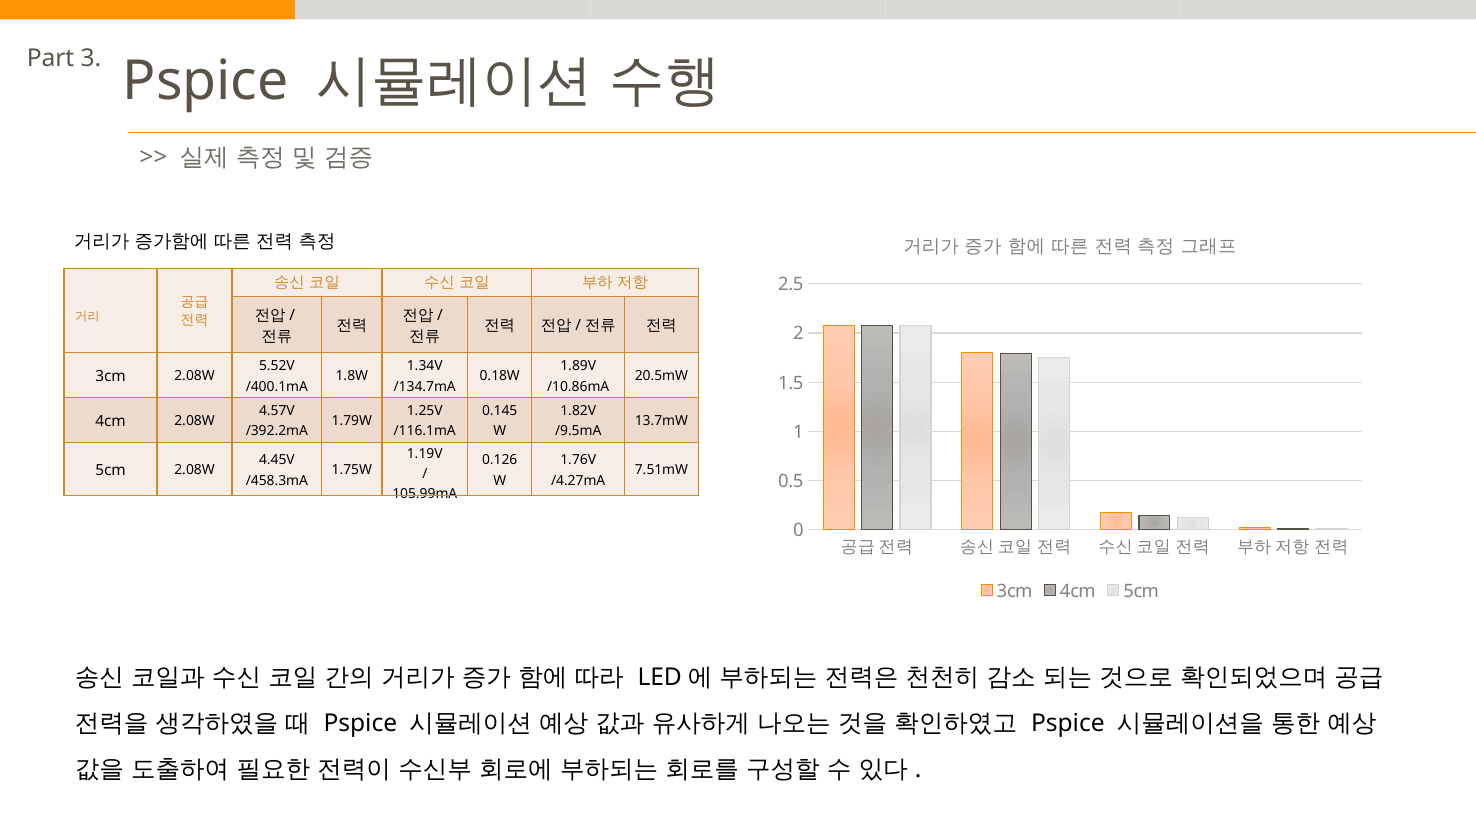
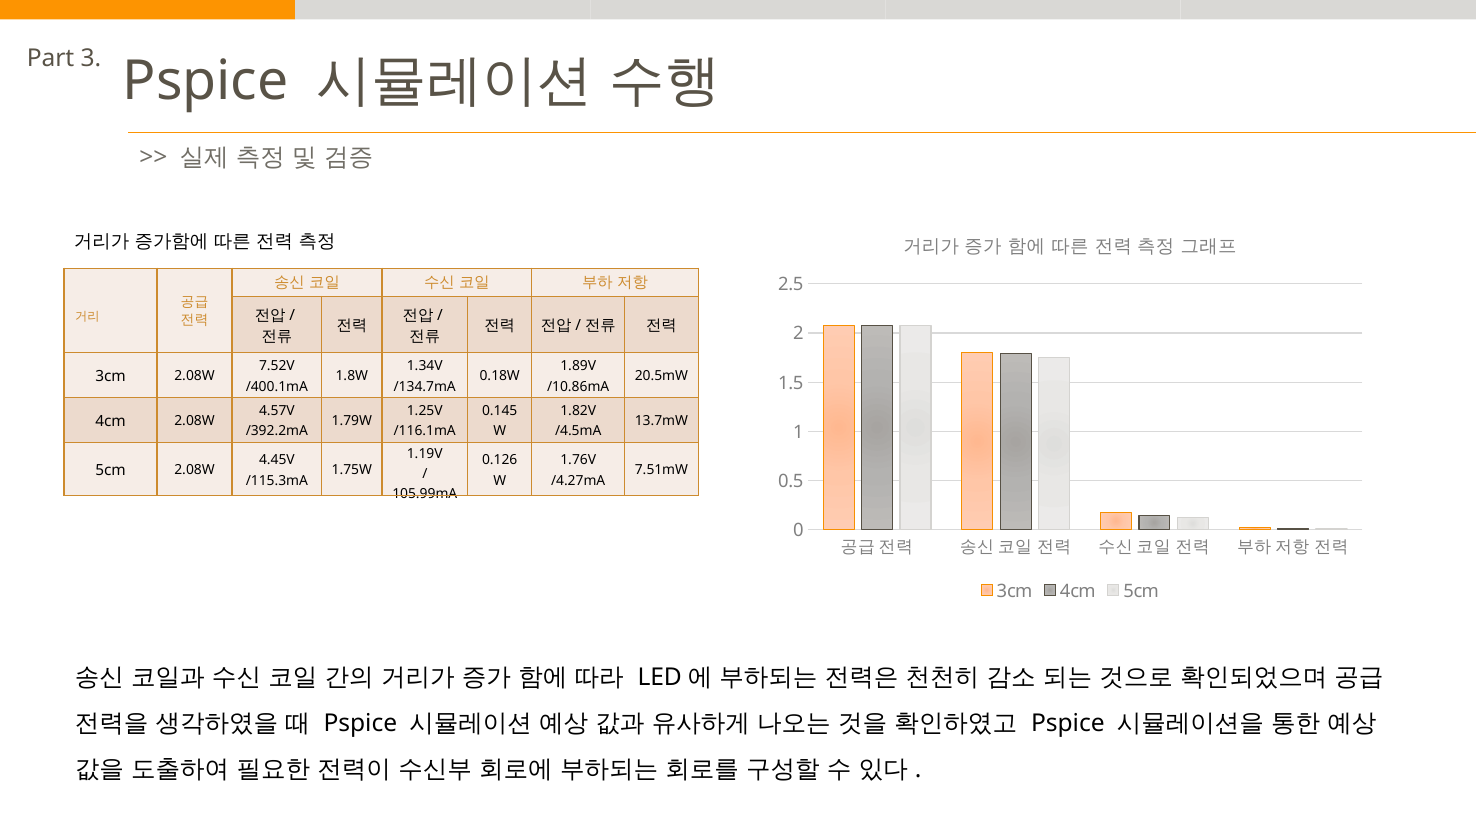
5.52V: 5.52V -> 7.52V
/9.5mA: /9.5mA -> /4.5mA
/458.3mA: /458.3mA -> /115.3mA
